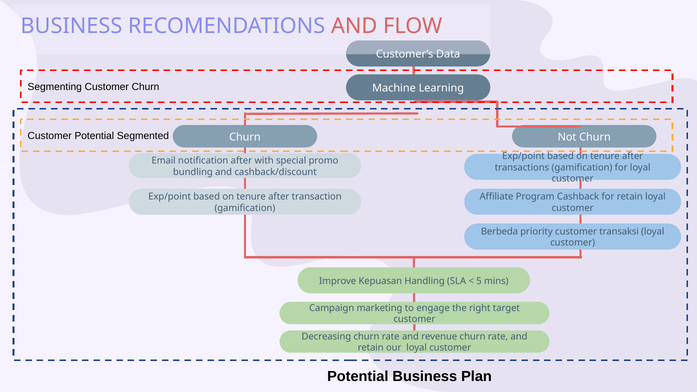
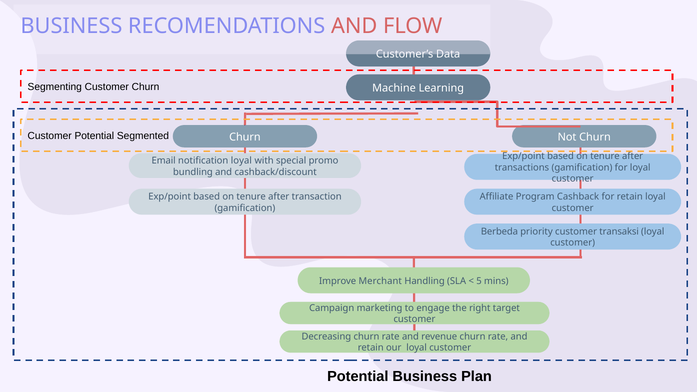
notification after: after -> loyal
Kepuasan: Kepuasan -> Merchant
